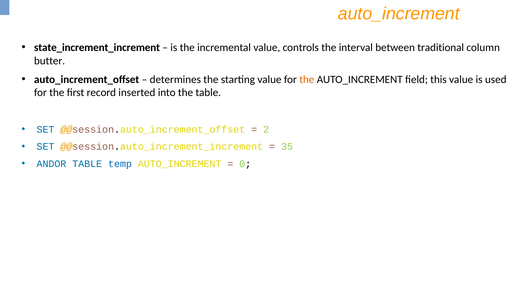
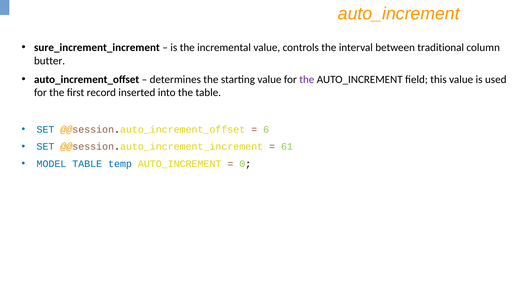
state_increment_increment: state_increment_increment -> sure_increment_increment
the at (307, 79) colour: orange -> purple
2: 2 -> 6
35: 35 -> 61
ANDOR: ANDOR -> MODEL
